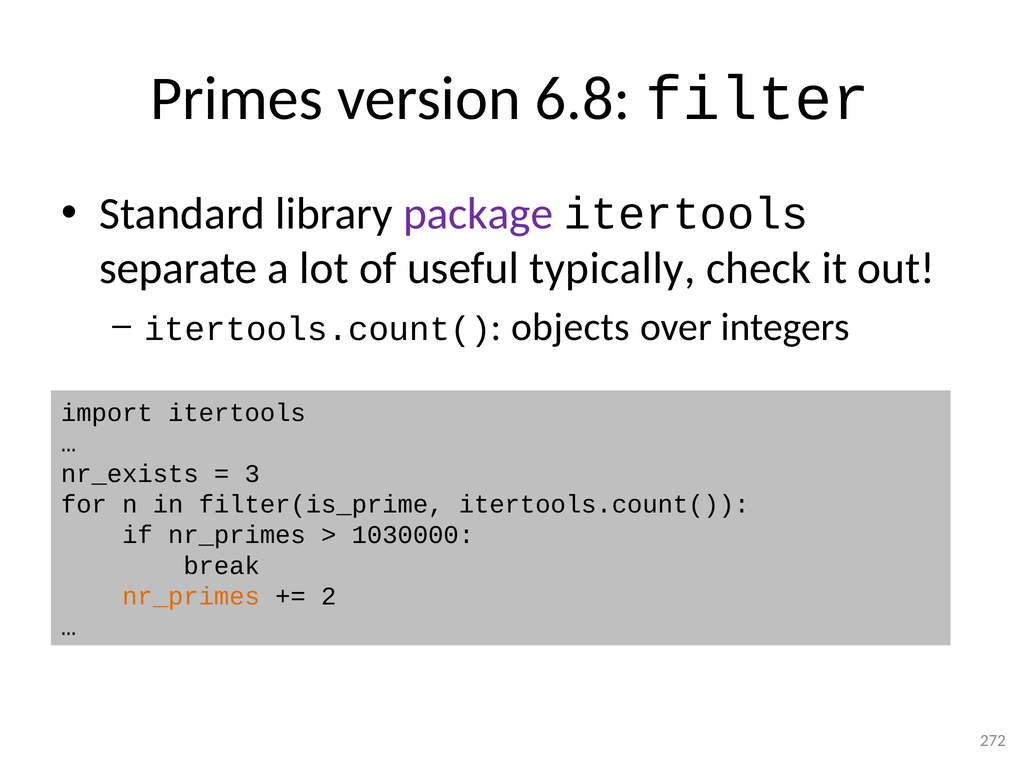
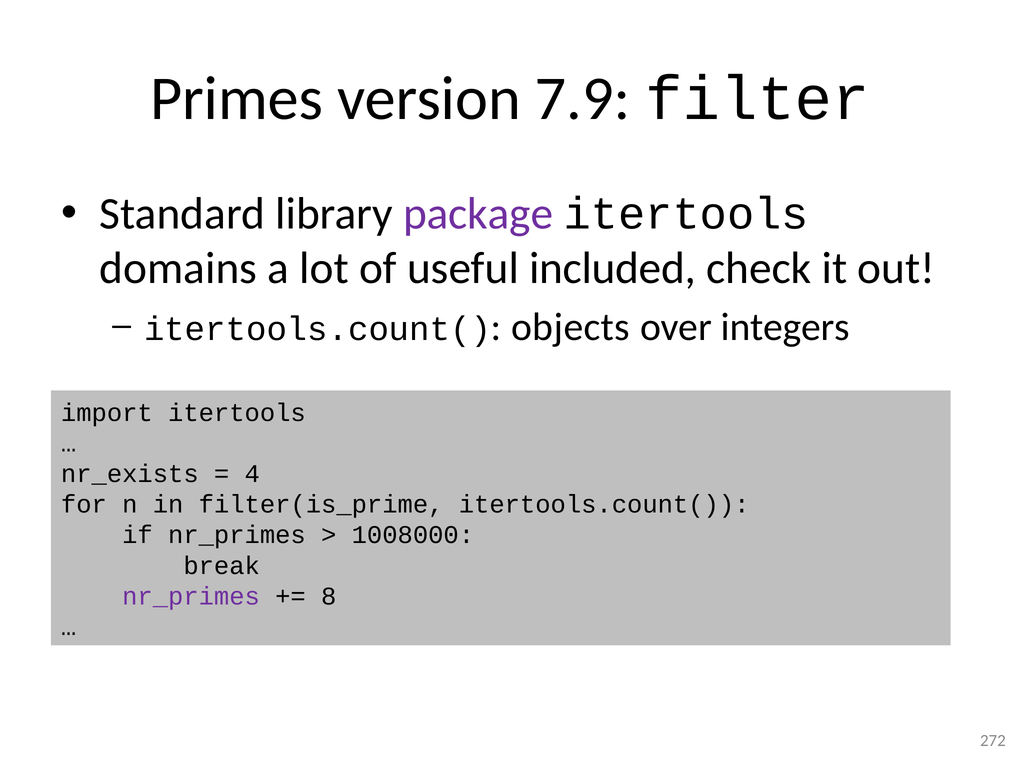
6.8: 6.8 -> 7.9
separate: separate -> domains
typically: typically -> included
3: 3 -> 4
1030000: 1030000 -> 1008000
nr_primes at (191, 596) colour: orange -> purple
2: 2 -> 8
